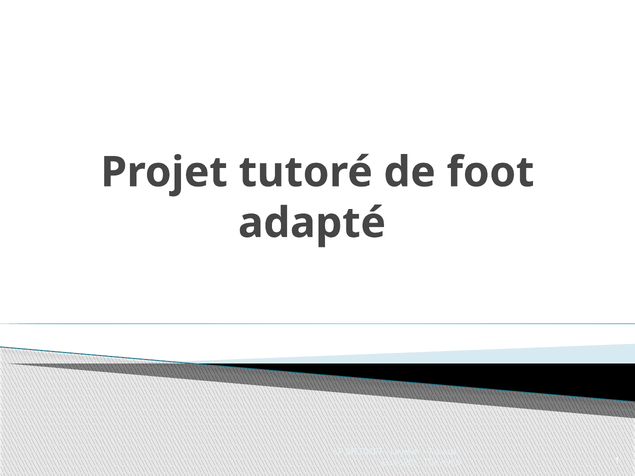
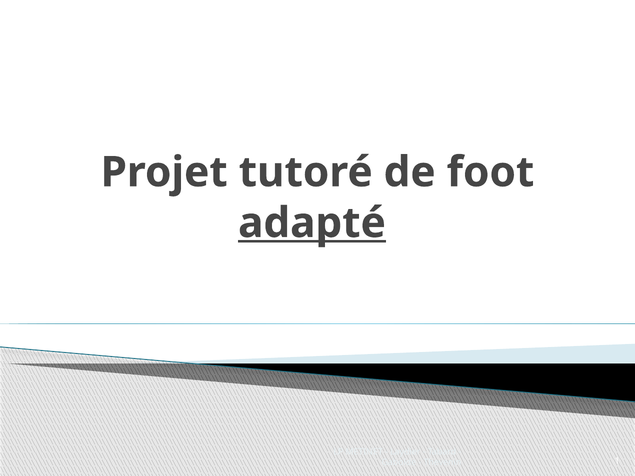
adapté underline: none -> present
